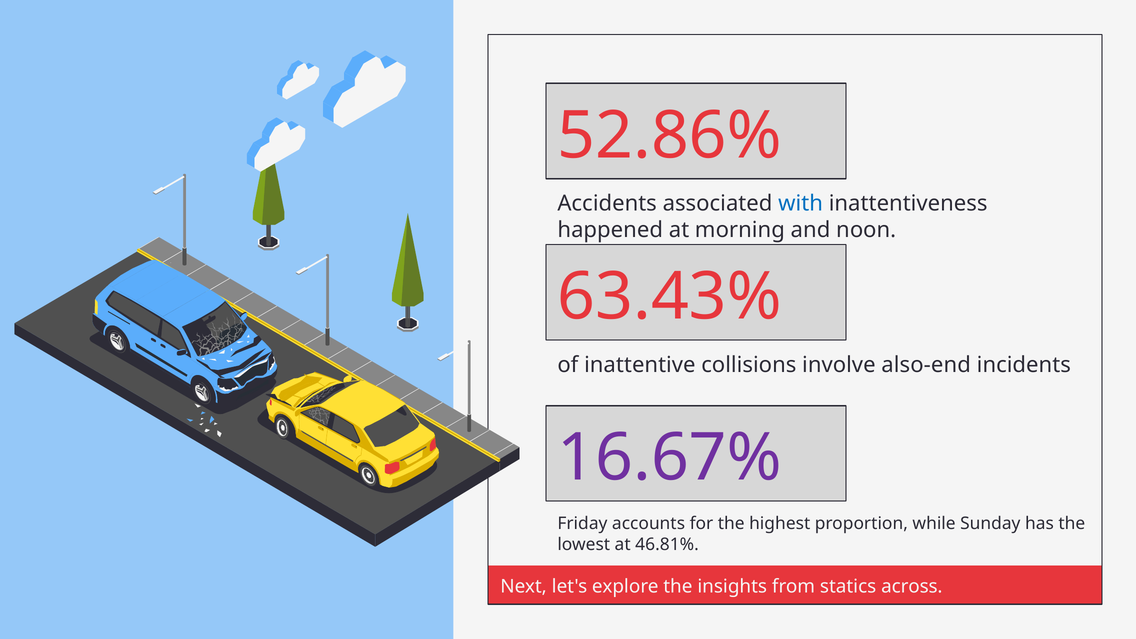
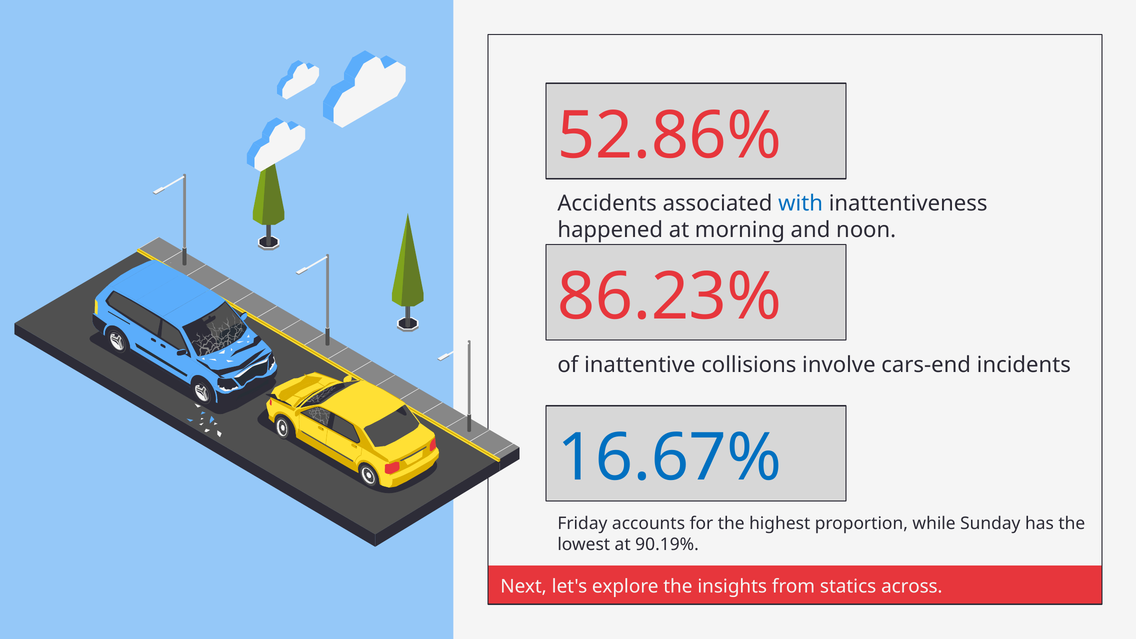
63.43%: 63.43% -> 86.23%
also-end: also-end -> cars-end
16.67% colour: purple -> blue
46.81%: 46.81% -> 90.19%
